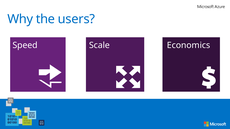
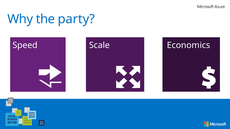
users: users -> party
